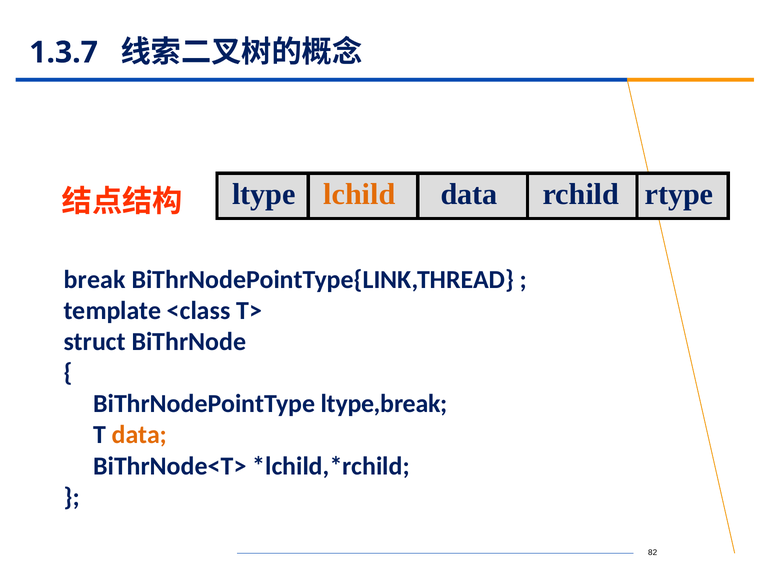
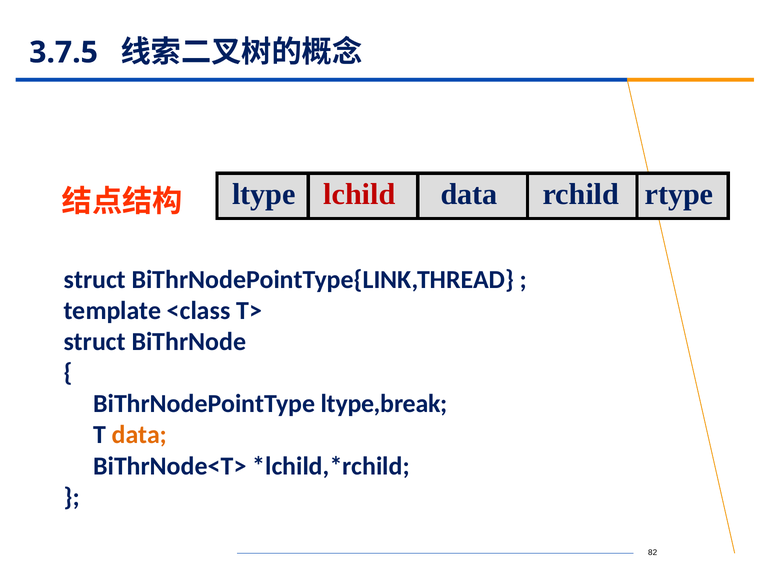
1.3.7: 1.3.7 -> 3.7.5
lchild colour: orange -> red
break at (95, 279): break -> struct
